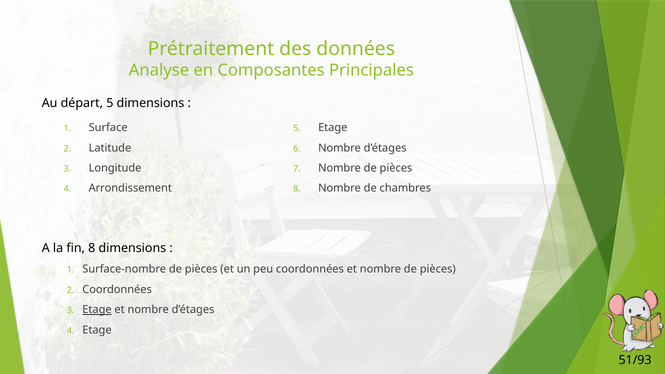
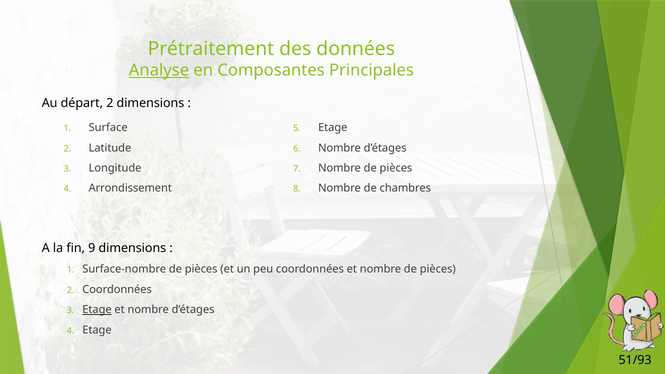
Analyse underline: none -> present
départ 5: 5 -> 2
fin 8: 8 -> 9
